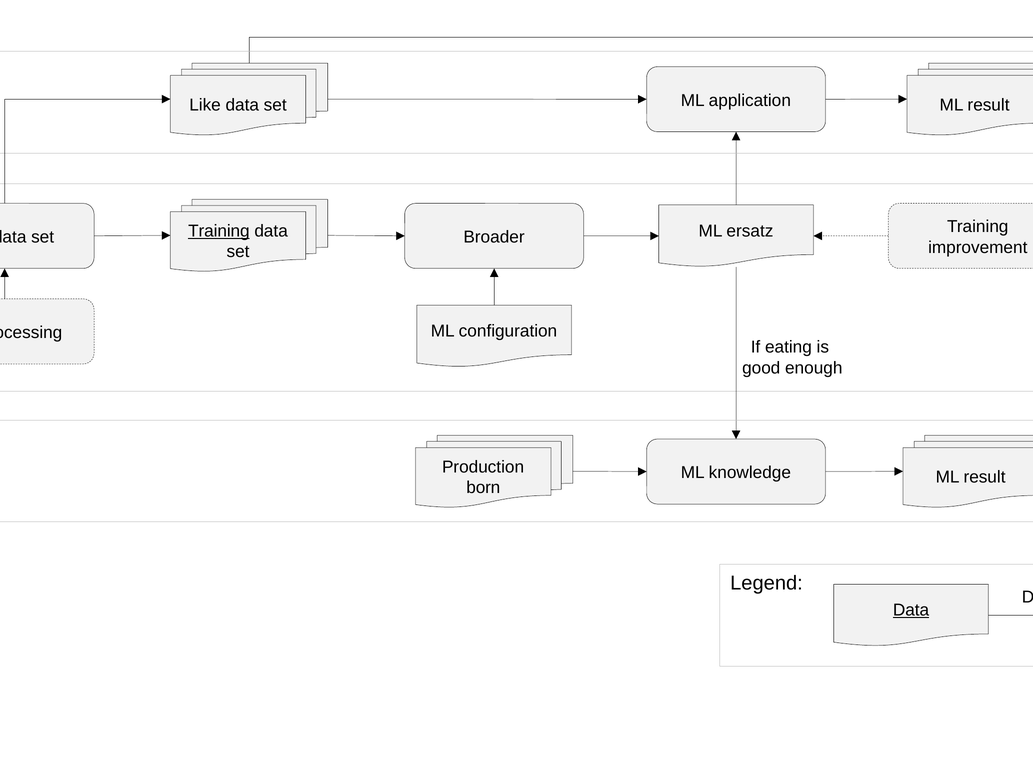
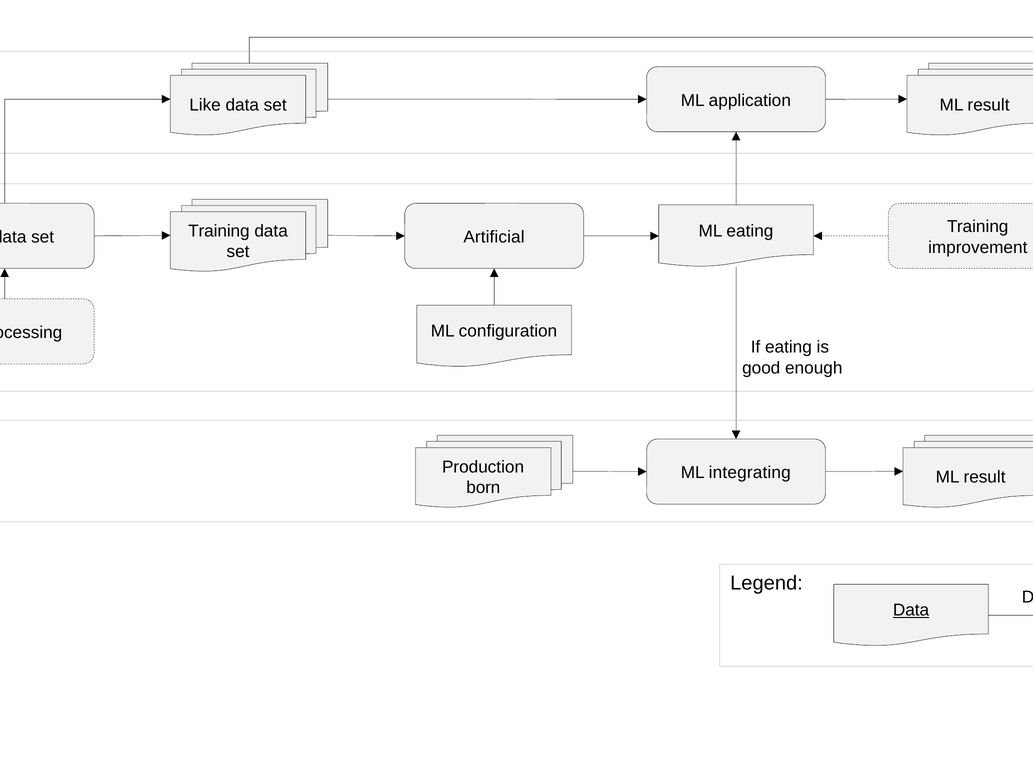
Training at (219, 231) underline: present -> none
ML ersatz: ersatz -> eating
Broader: Broader -> Artificial
knowledge: knowledge -> integrating
